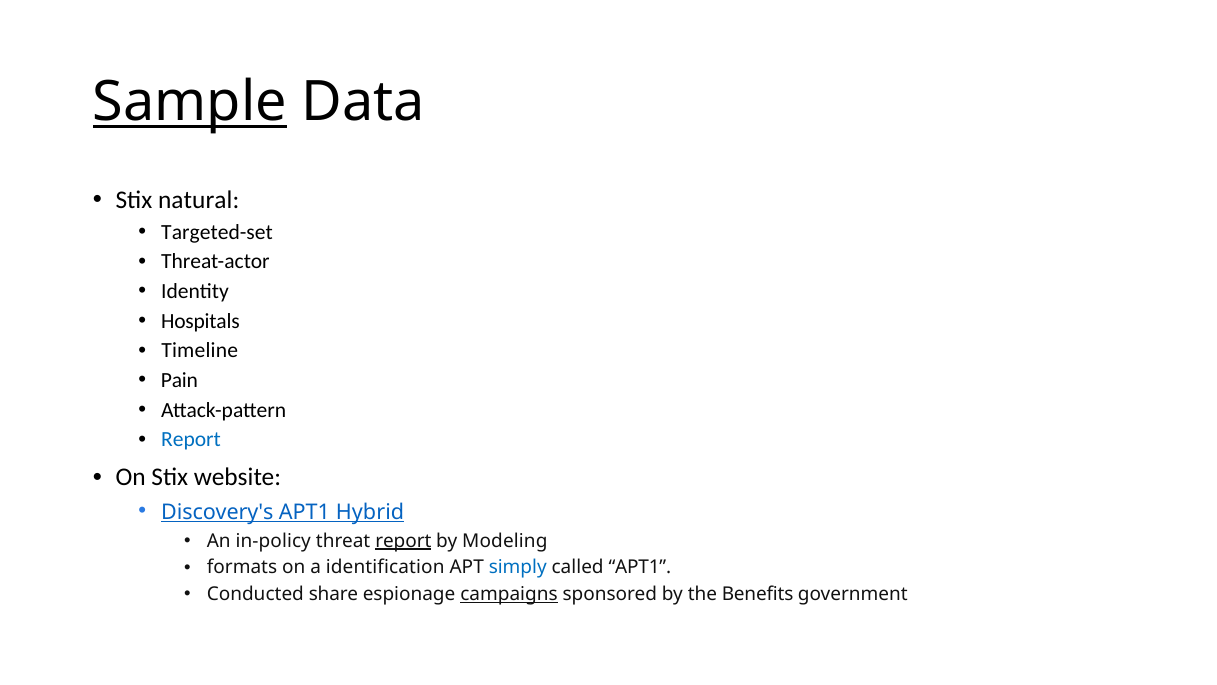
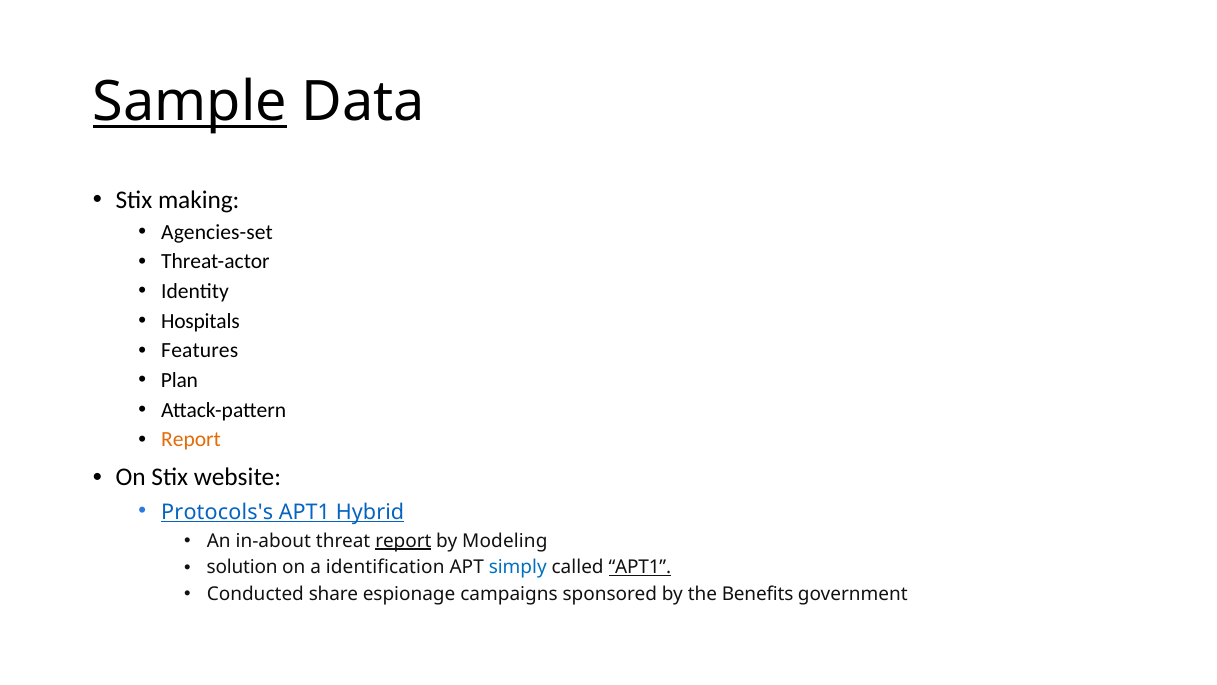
natural: natural -> making
Targeted-set: Targeted-set -> Agencies-set
Timeline: Timeline -> Features
Pain: Pain -> Plan
Report at (191, 439) colour: blue -> orange
Discovery's: Discovery's -> Protocols's
in-policy: in-policy -> in-about
formats: formats -> solution
APT1 at (640, 567) underline: none -> present
campaigns underline: present -> none
